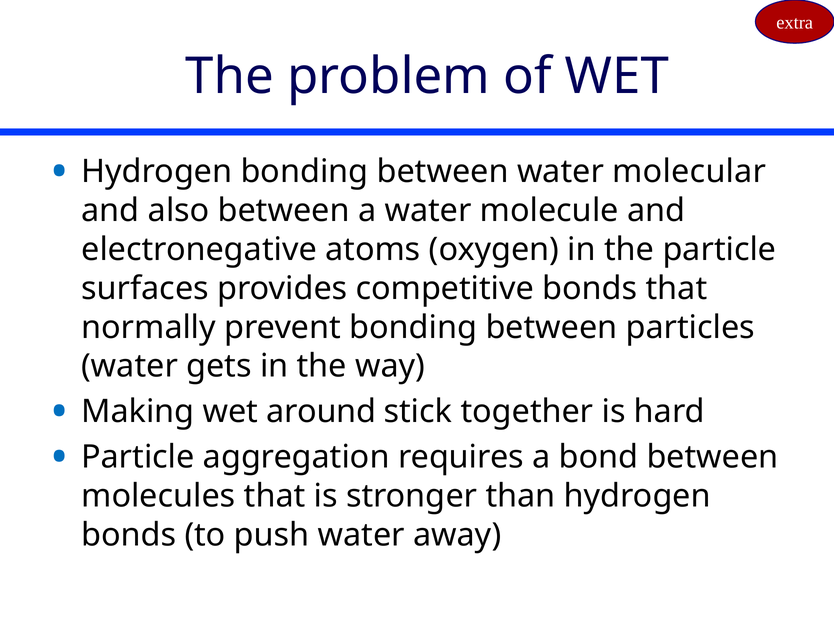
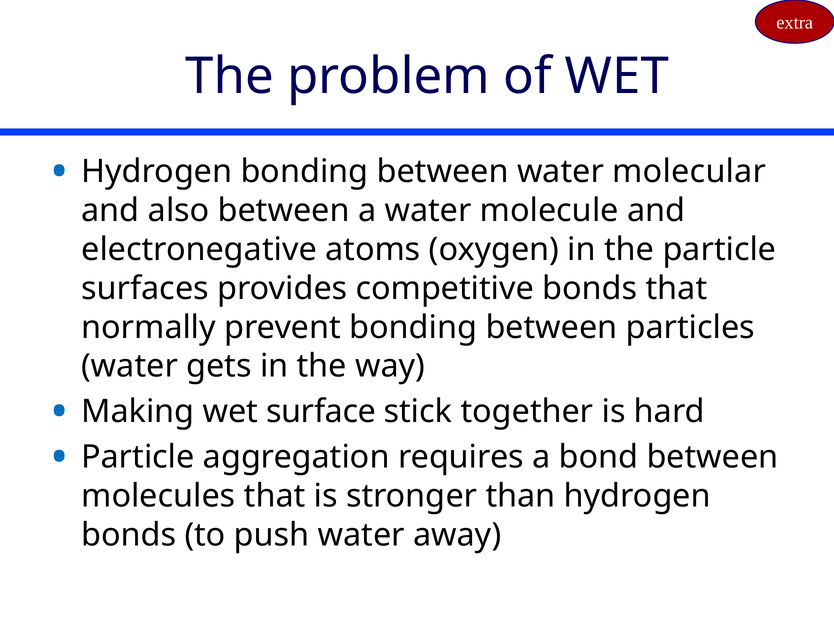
around: around -> surface
